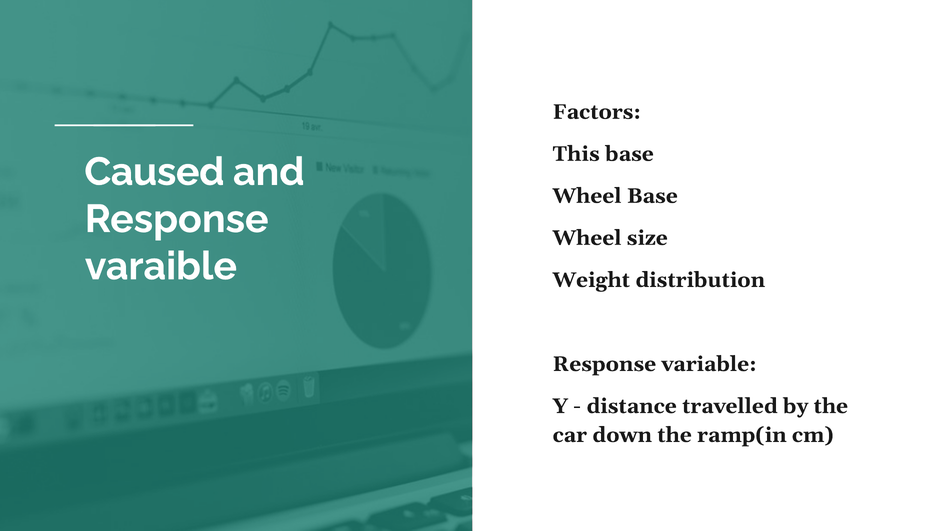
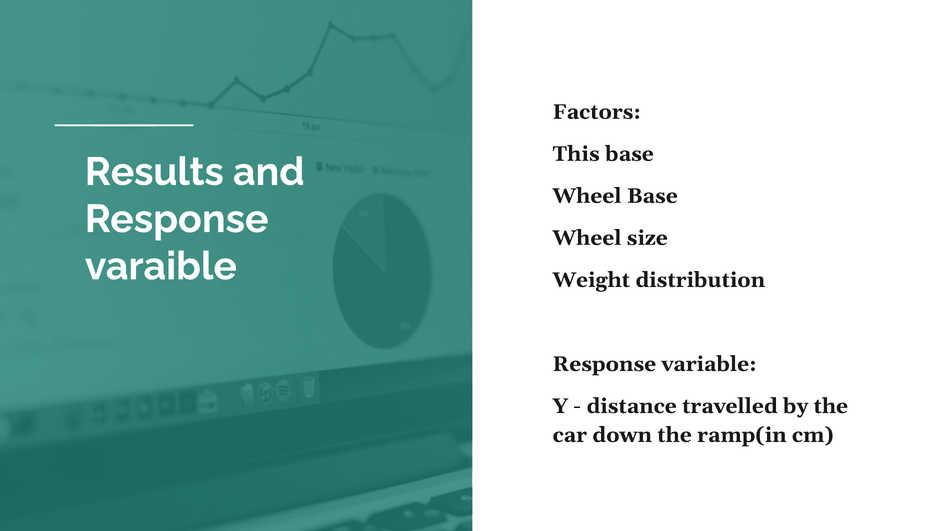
Caused: Caused -> Results
